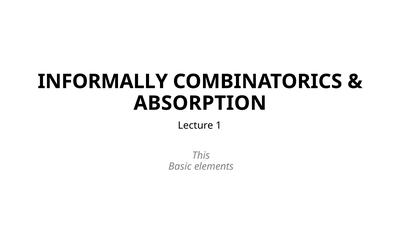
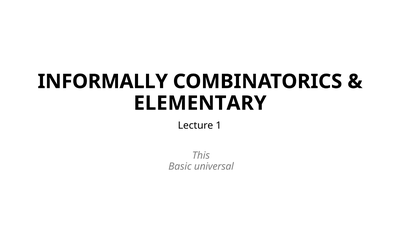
ABSORPTION: ABSORPTION -> ELEMENTARY
elements: elements -> universal
